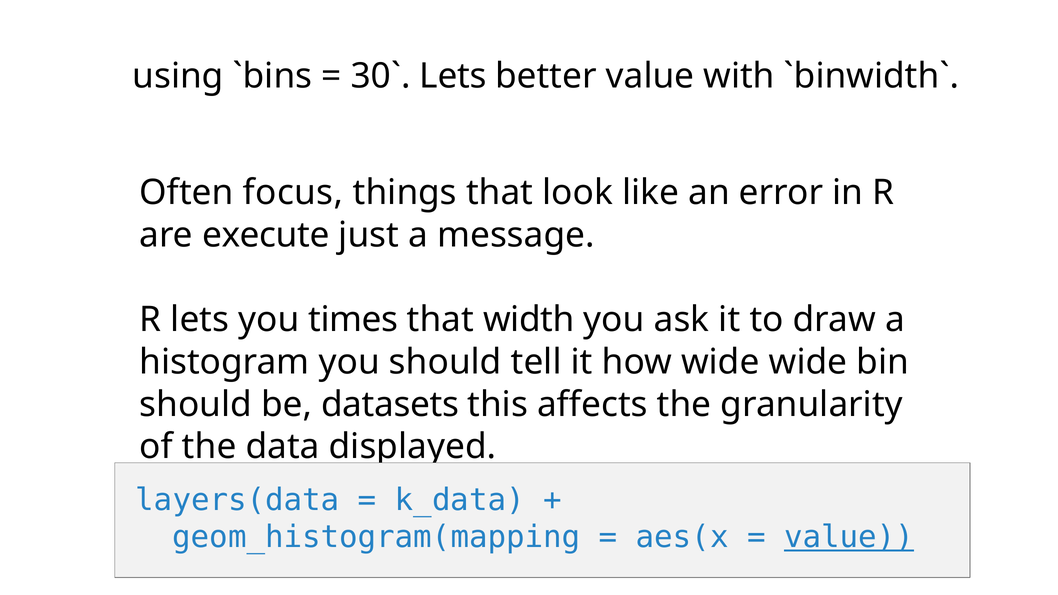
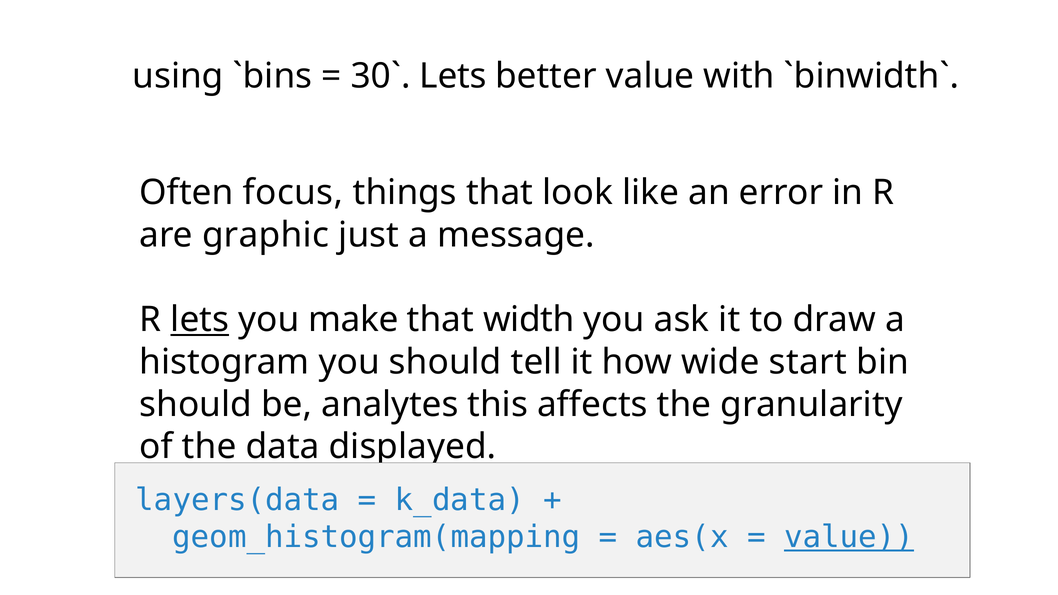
execute: execute -> graphic
lets at (200, 320) underline: none -> present
times: times -> make
wide wide: wide -> start
datasets: datasets -> analytes
